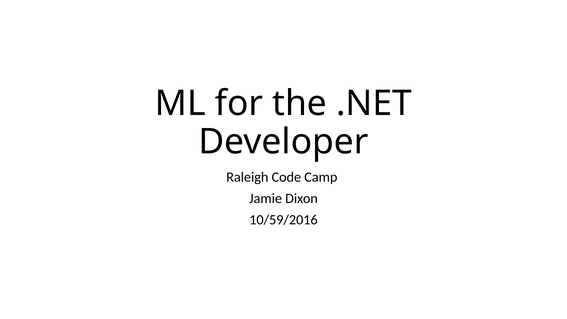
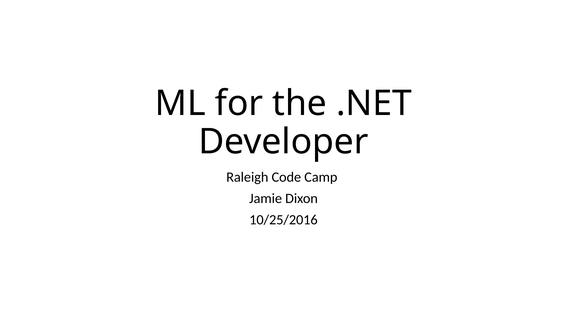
10/59/2016: 10/59/2016 -> 10/25/2016
